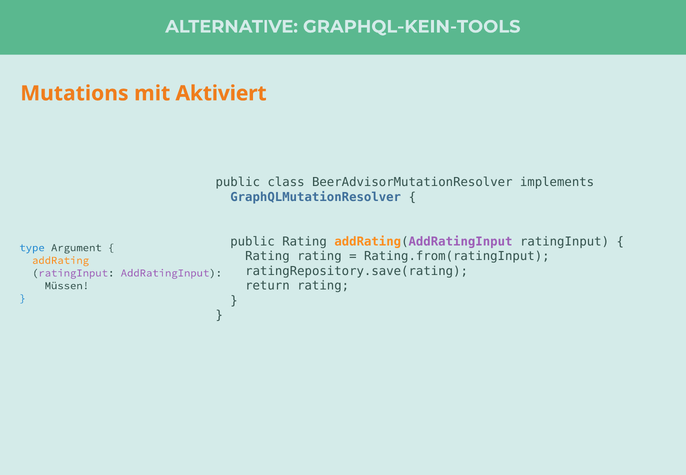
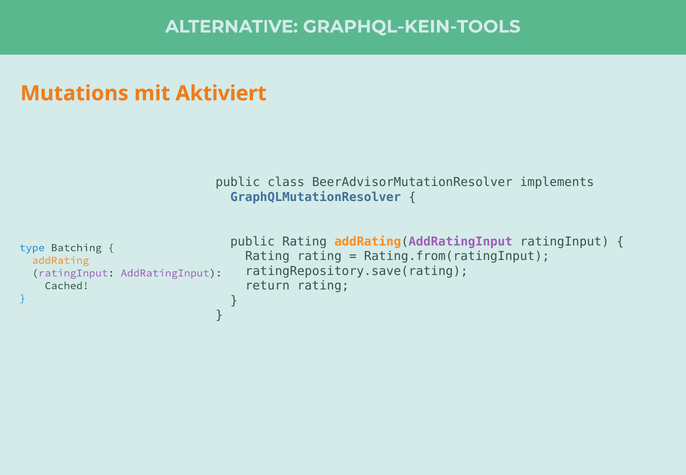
Argument: Argument -> Batching
Müssen: Müssen -> Cached
